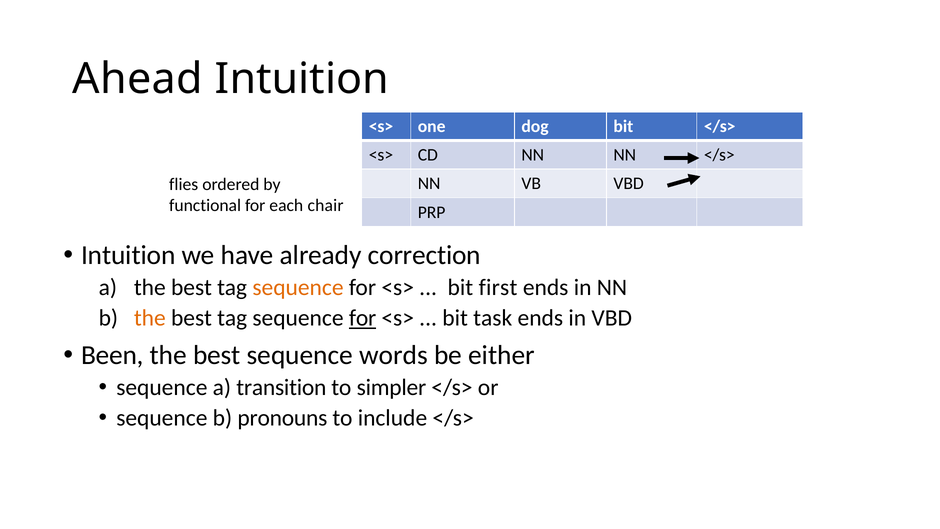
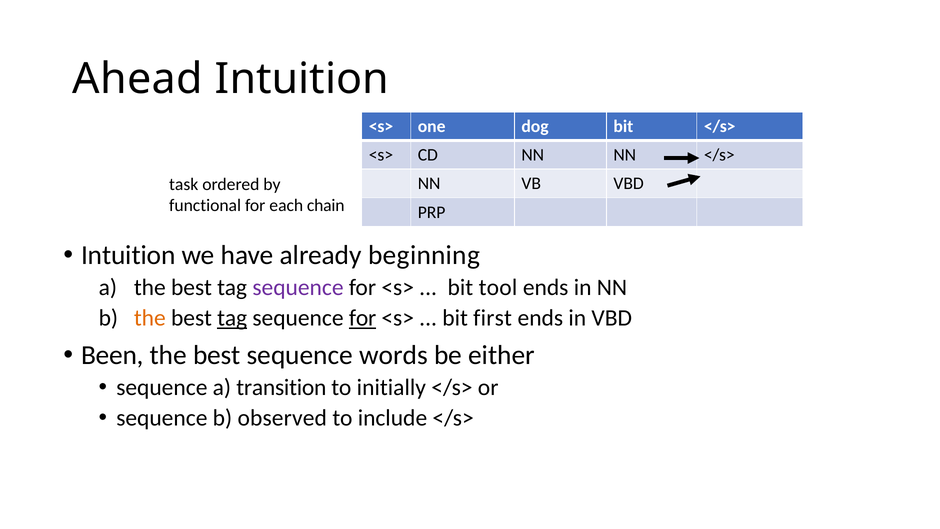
flies: flies -> task
chair: chair -> chain
correction: correction -> beginning
sequence at (298, 288) colour: orange -> purple
first: first -> tool
tag at (232, 318) underline: none -> present
task: task -> first
simpler: simpler -> initially
pronouns: pronouns -> observed
